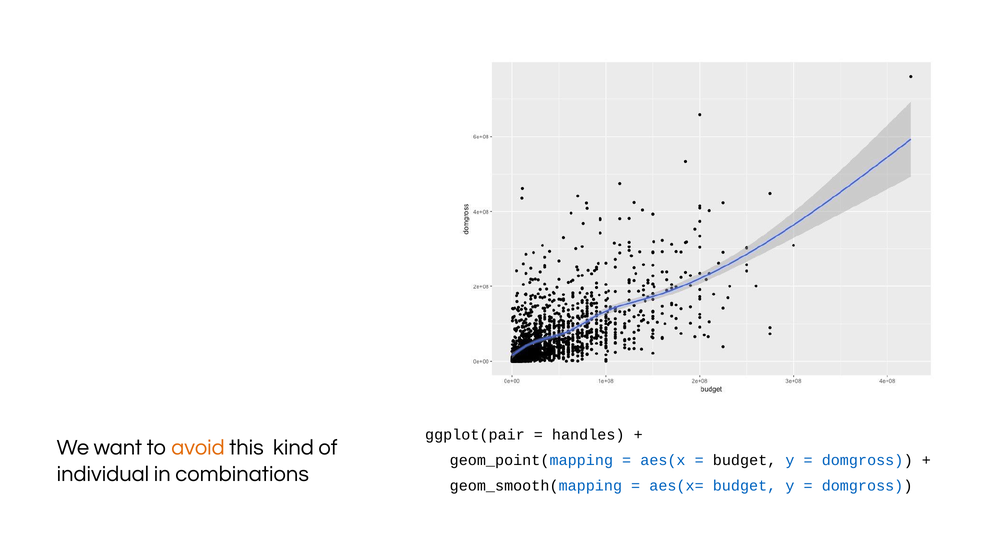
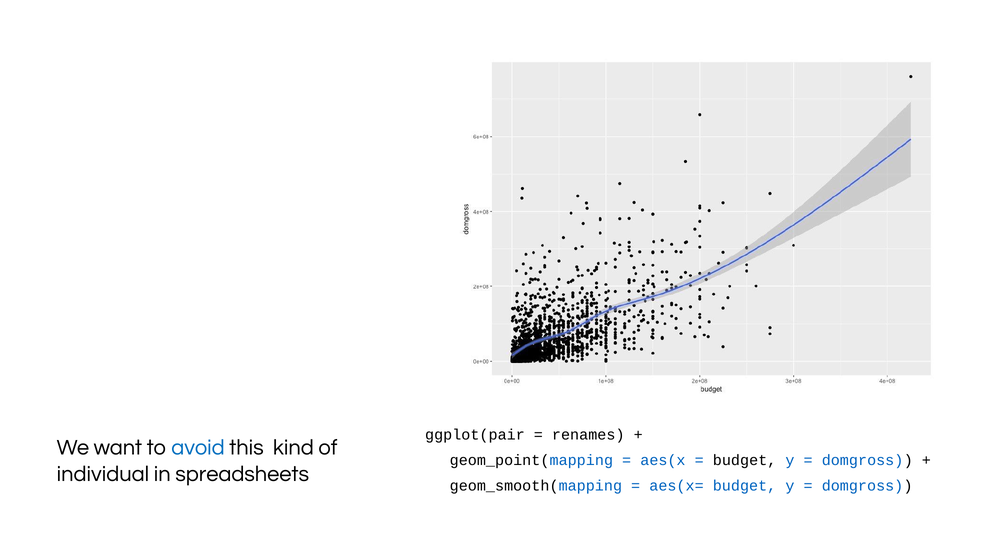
handles: handles -> renames
avoid colour: orange -> blue
combinations: combinations -> spreadsheets
